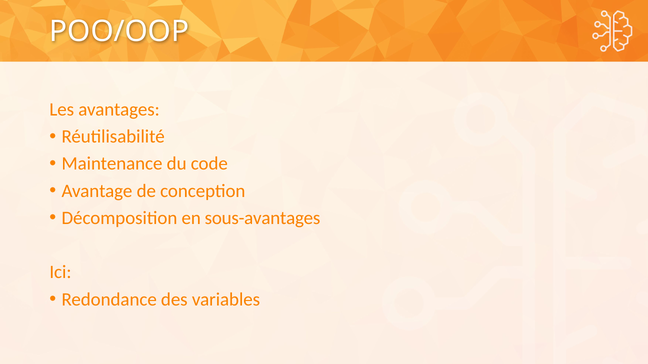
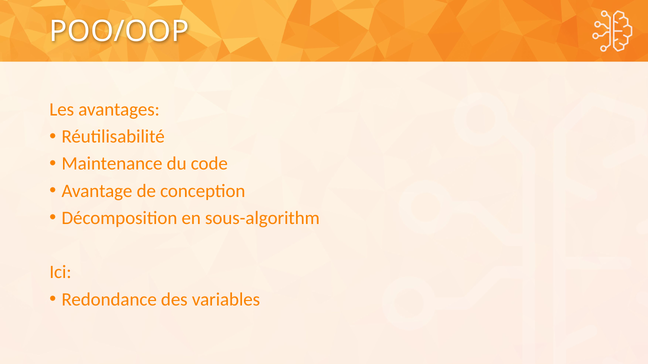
sous-avantages: sous-avantages -> sous-algorithm
